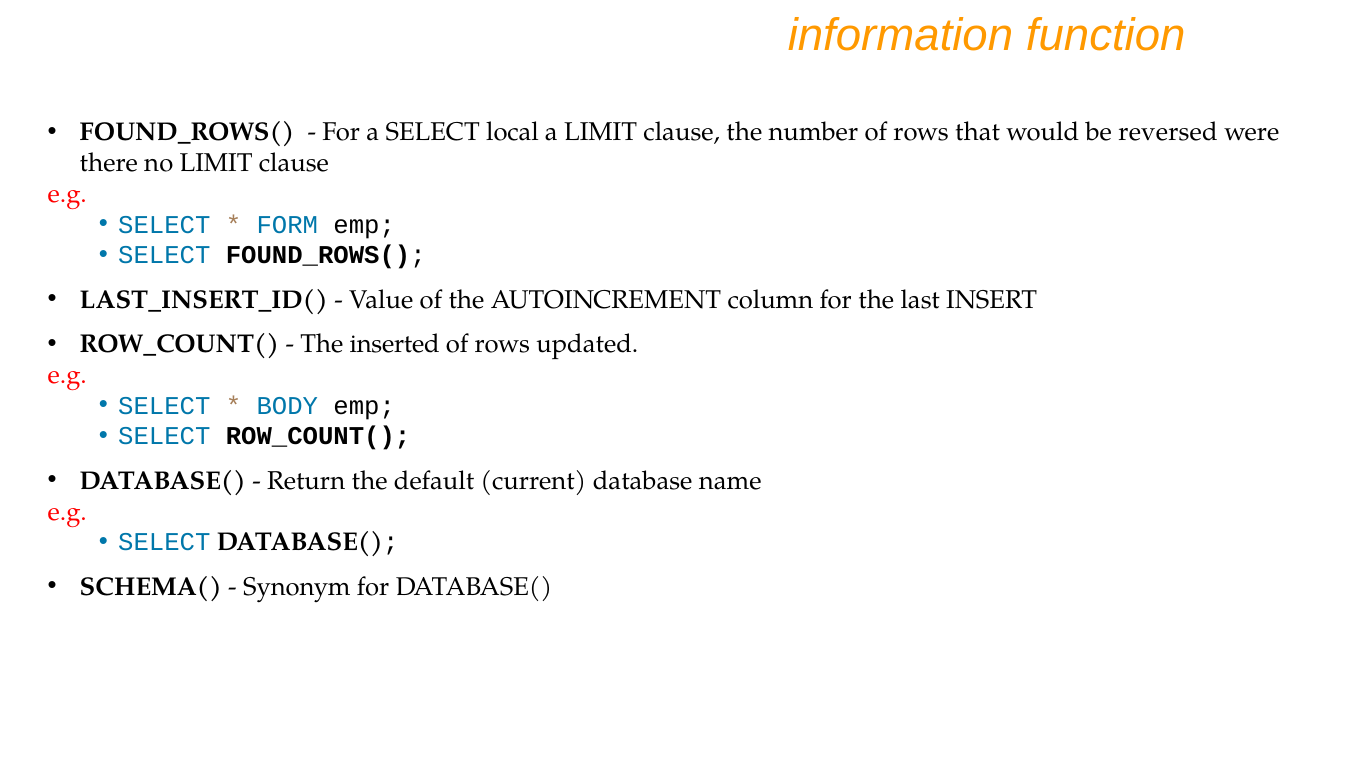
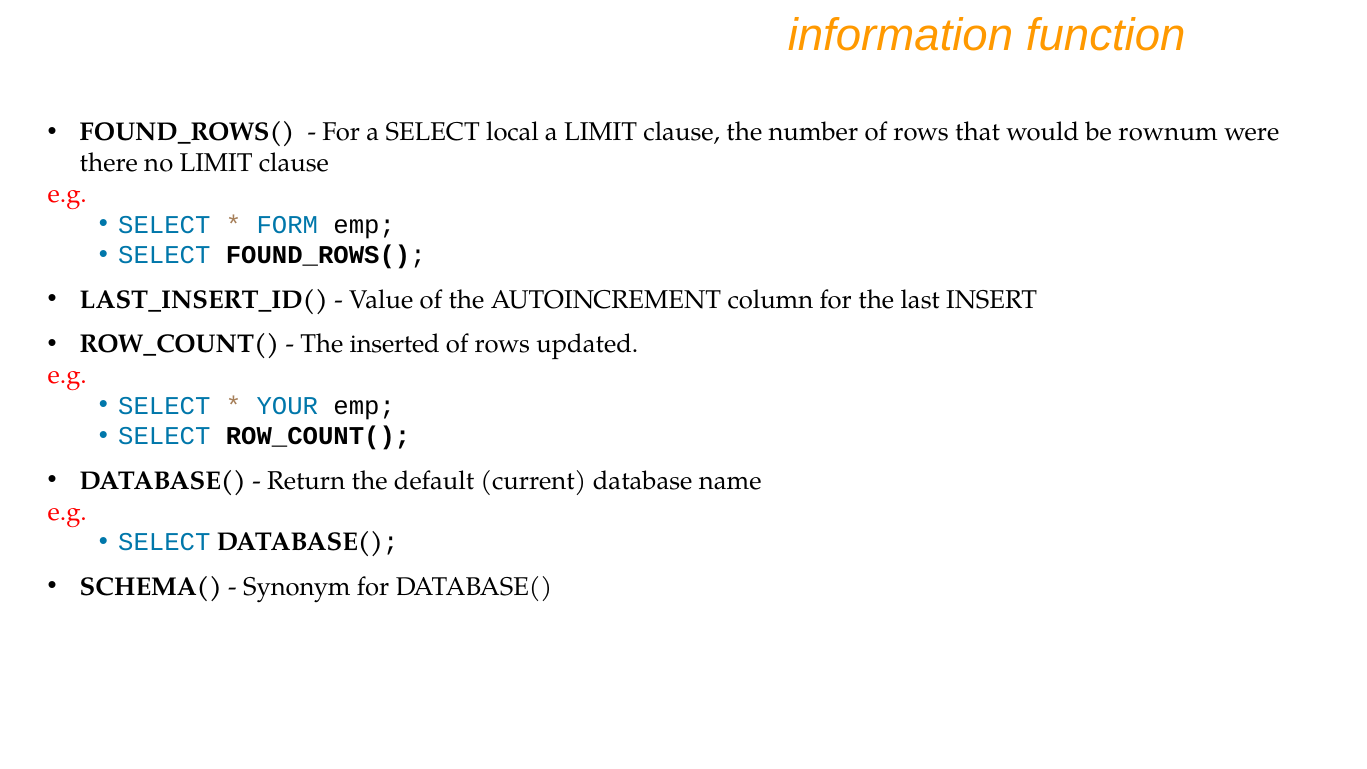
reversed: reversed -> rownum
BODY: BODY -> YOUR
